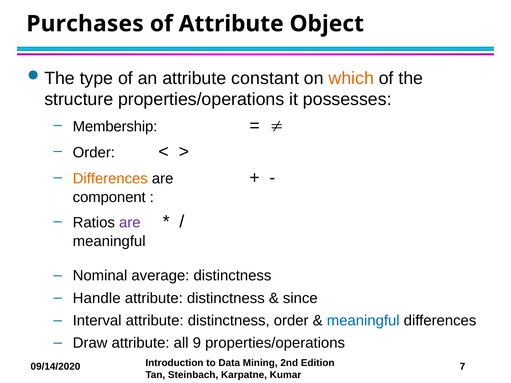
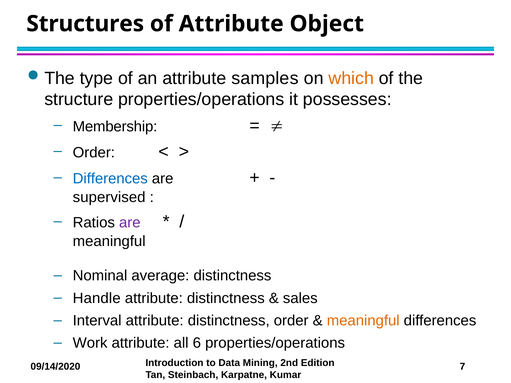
Purchases: Purchases -> Structures
constant: constant -> samples
Differences at (110, 179) colour: orange -> blue
component: component -> supervised
since: since -> sales
meaningful at (363, 321) colour: blue -> orange
Draw: Draw -> Work
9: 9 -> 6
